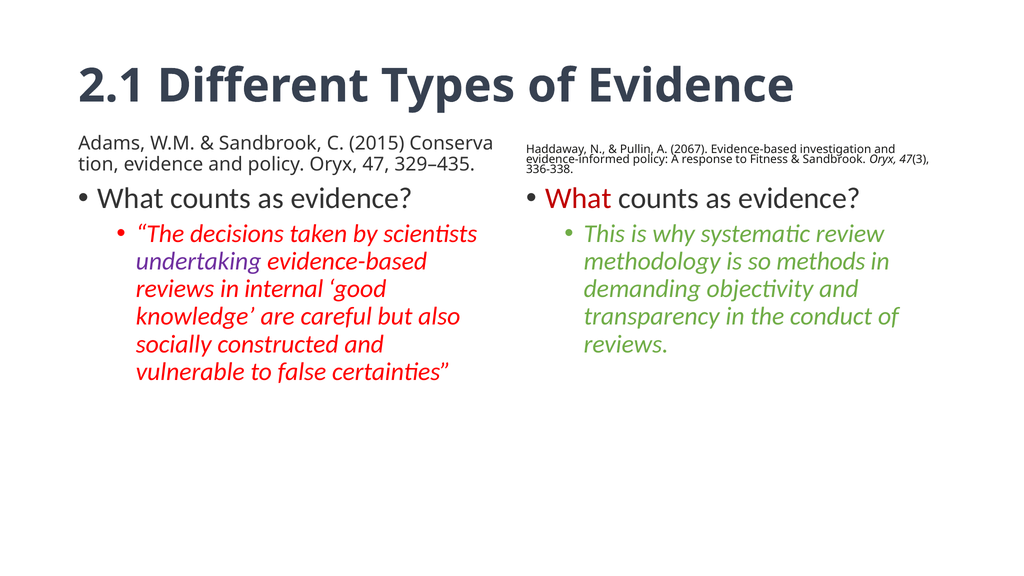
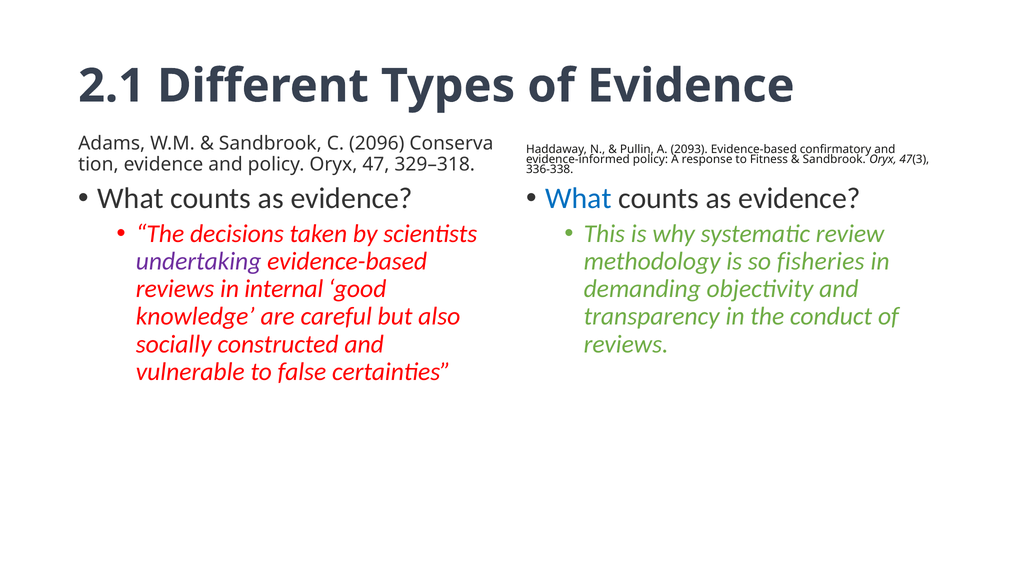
2015: 2015 -> 2096
2067: 2067 -> 2093
investigation: investigation -> confirmatory
329–435: 329–435 -> 329–318
What at (578, 198) colour: red -> blue
methods: methods -> fisheries
